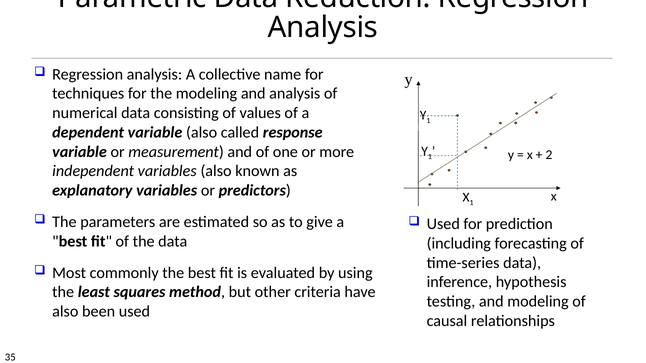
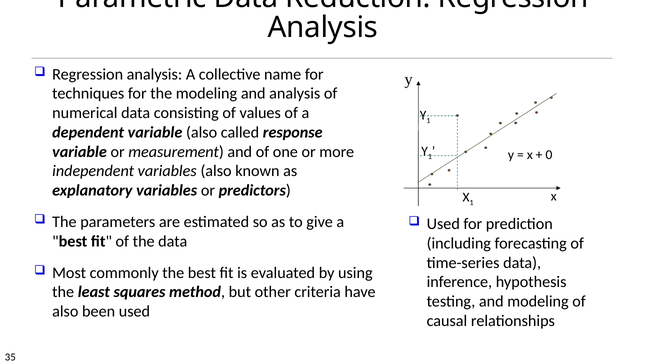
2: 2 -> 0
